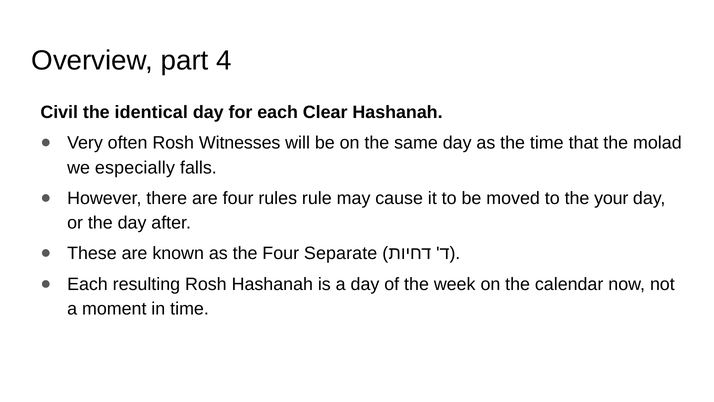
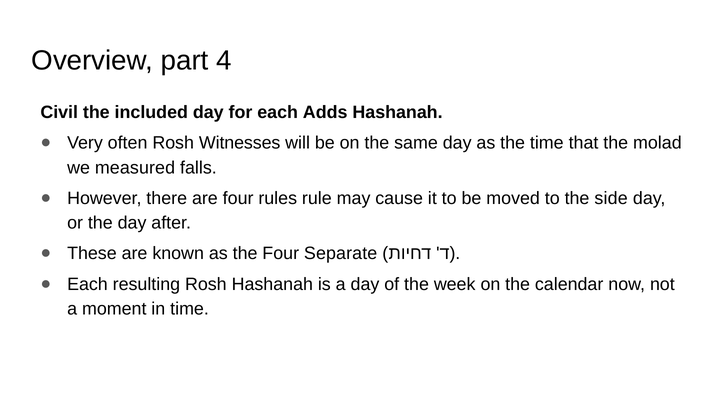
identical: identical -> included
Clear: Clear -> Adds
especially: especially -> measured
your: your -> side
